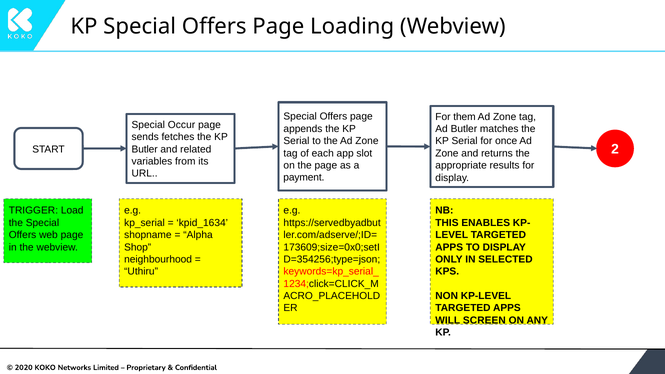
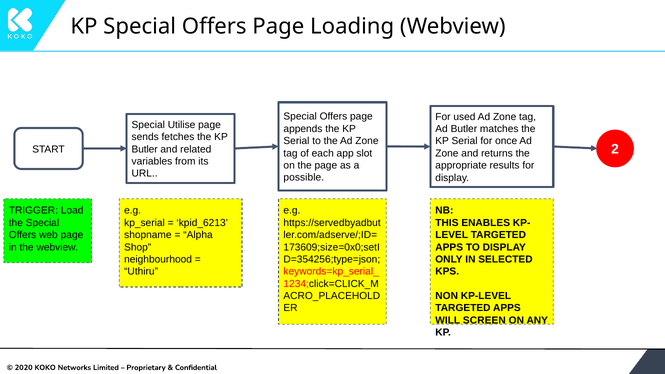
them: them -> used
Occur: Occur -> Utilise
payment: payment -> possible
kpid_1634: kpid_1634 -> kpid_6213
